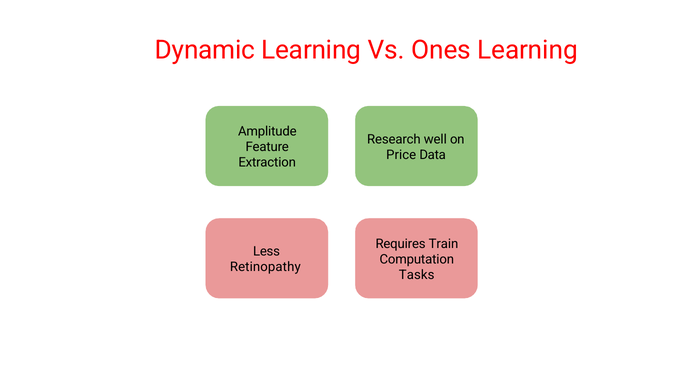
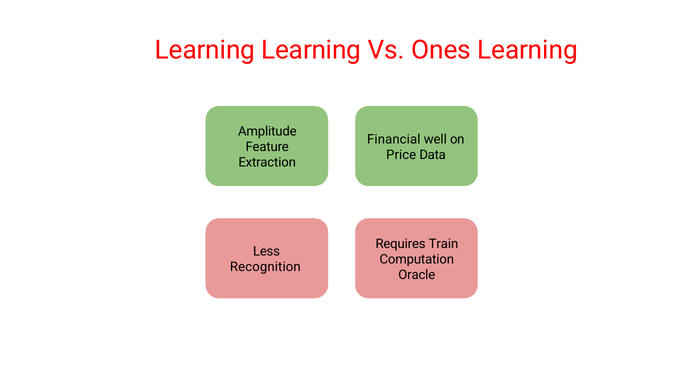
Dynamic at (205, 50): Dynamic -> Learning
Research: Research -> Financial
Retinopathy: Retinopathy -> Recognition
Tasks: Tasks -> Oracle
